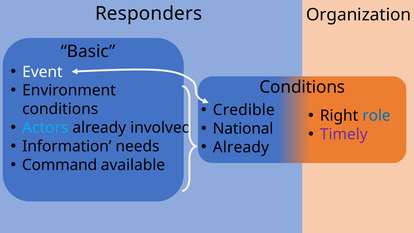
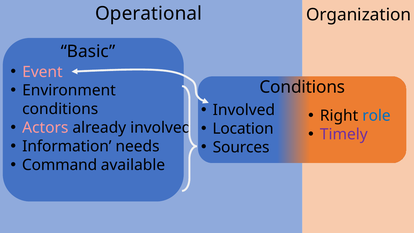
Responders: Responders -> Operational
Event colour: white -> pink
Credible at (244, 110): Credible -> Involved
Actors colour: light blue -> pink
National: National -> Location
Already at (241, 147): Already -> Sources
